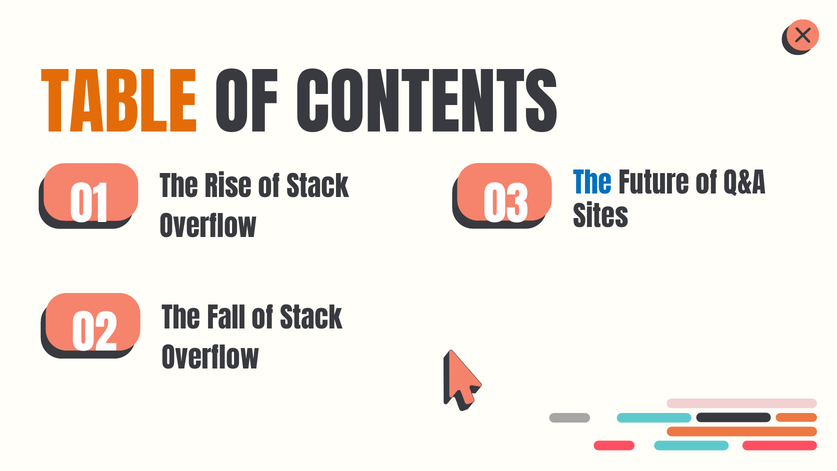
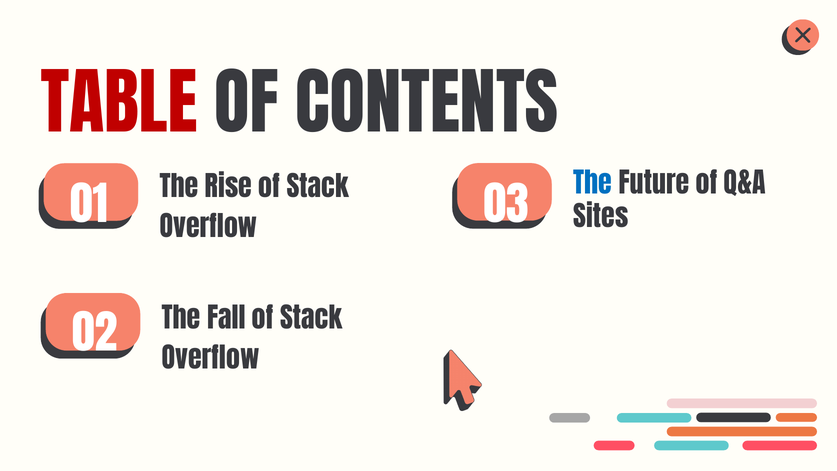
TABLE colour: orange -> red
